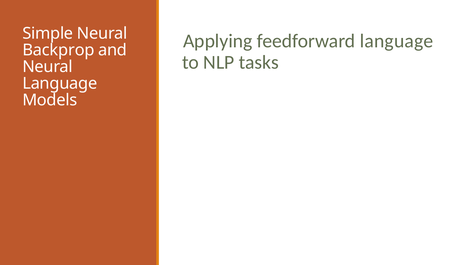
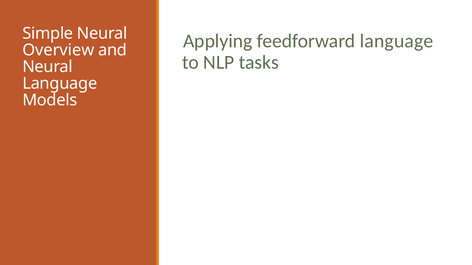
Backprop: Backprop -> Overview
